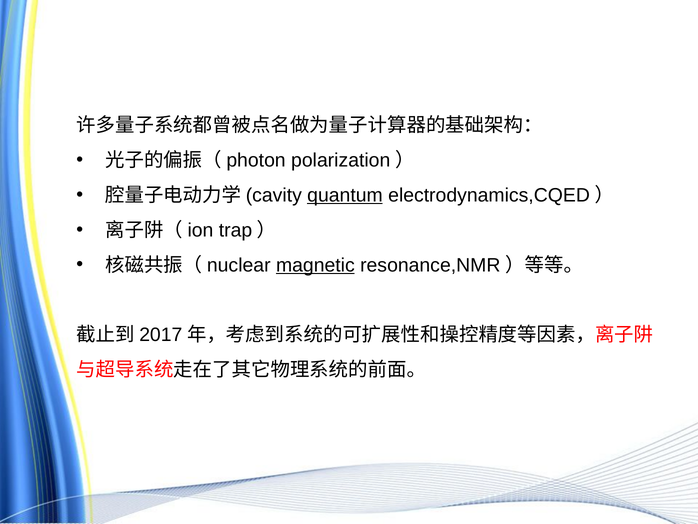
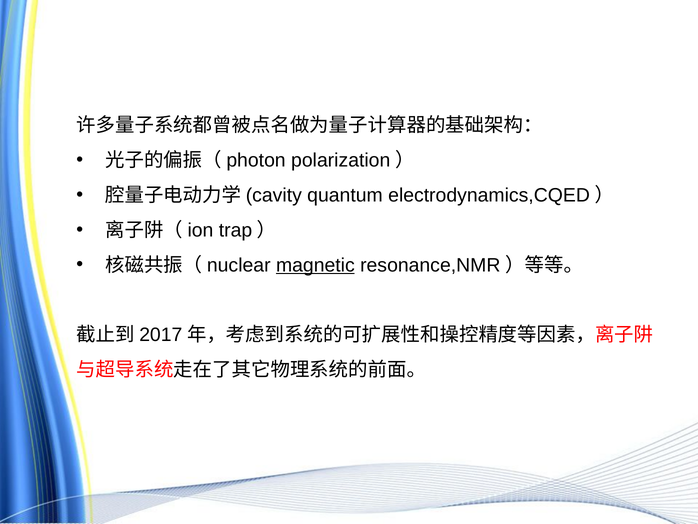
quantum underline: present -> none
